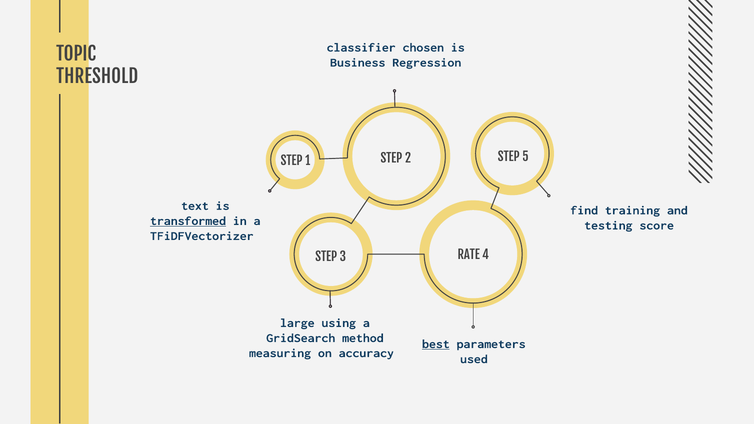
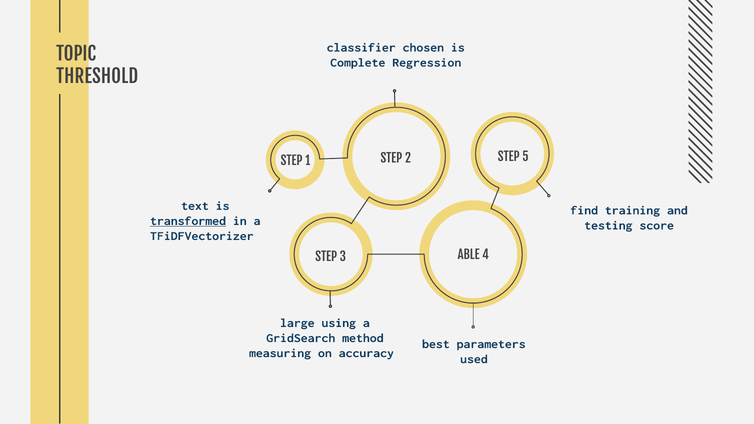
Business: Business -> Complete
RATE: RATE -> ABLE
best underline: present -> none
